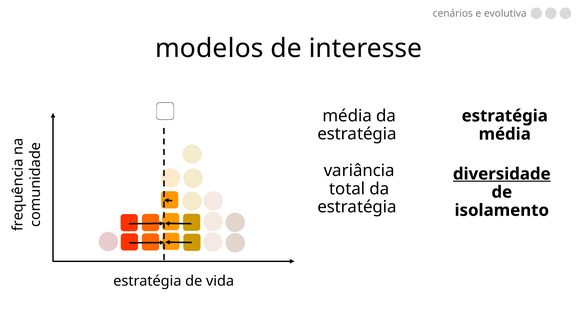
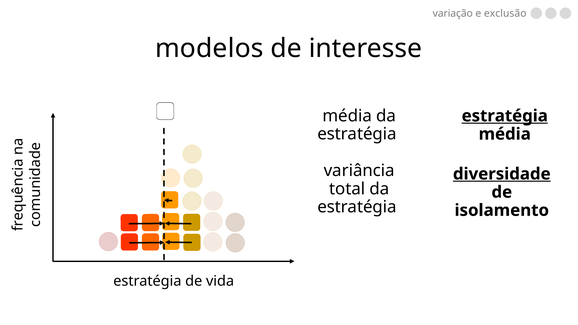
cenários: cenários -> variação
evolutiva: evolutiva -> exclusão
estratégia at (505, 116) underline: none -> present
